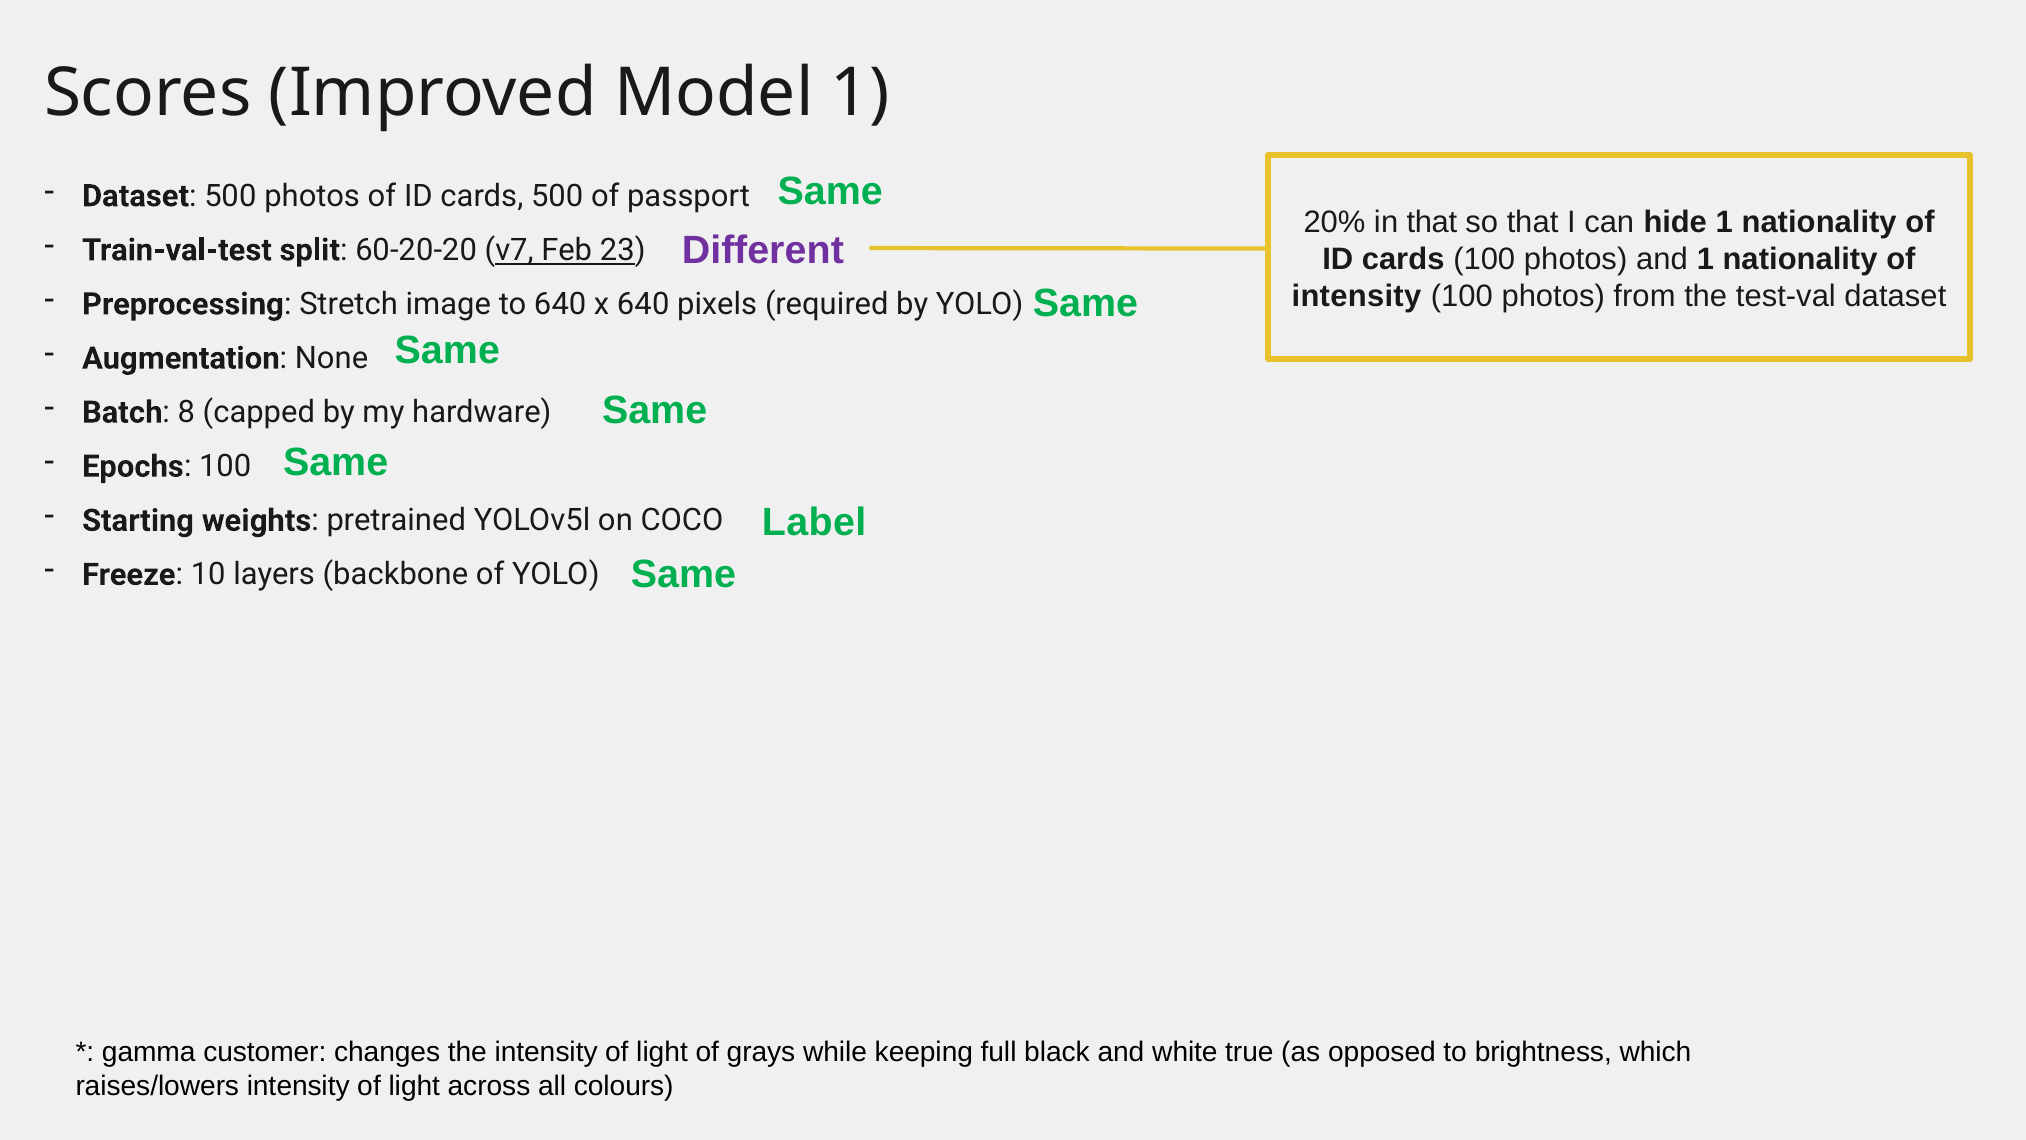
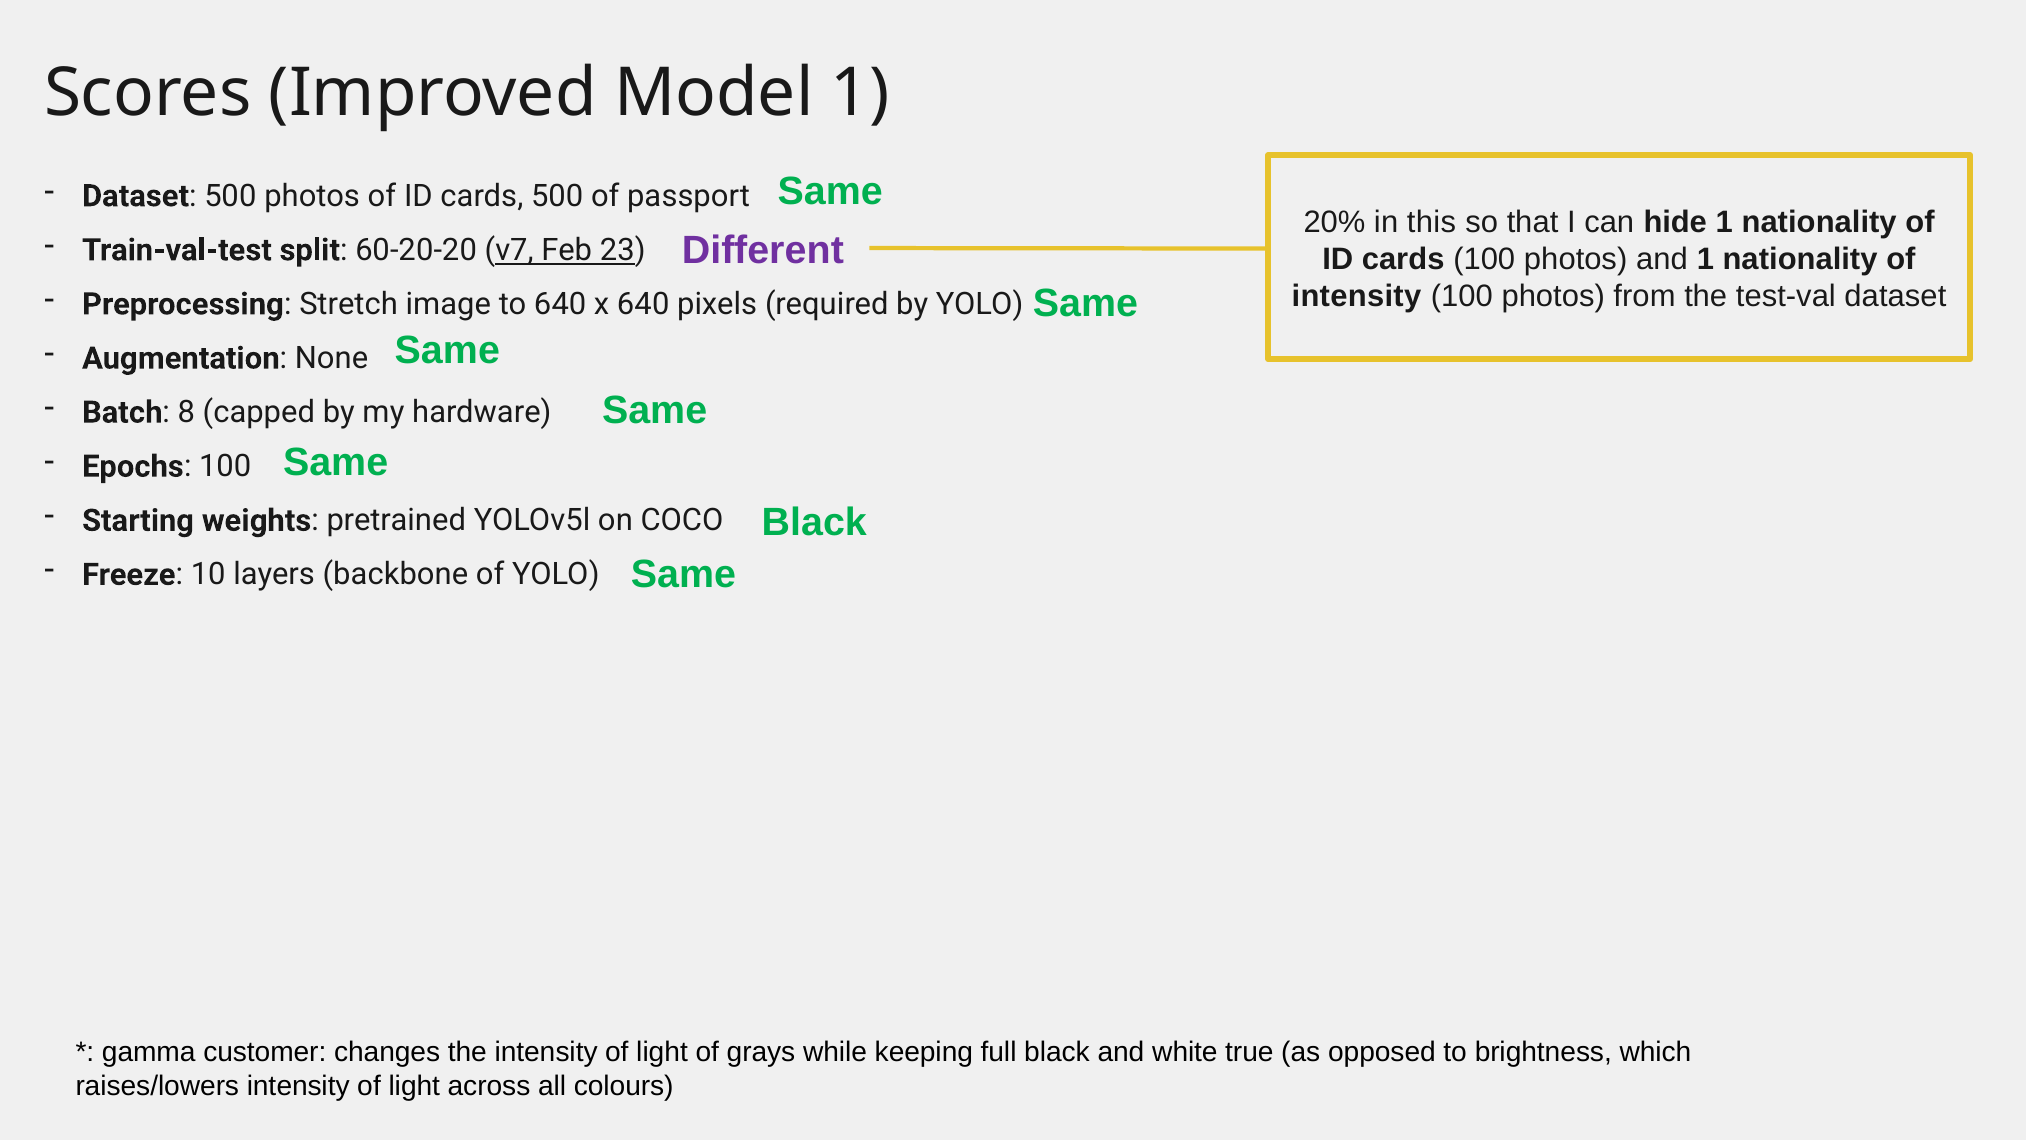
in that: that -> this
Label at (814, 522): Label -> Black
